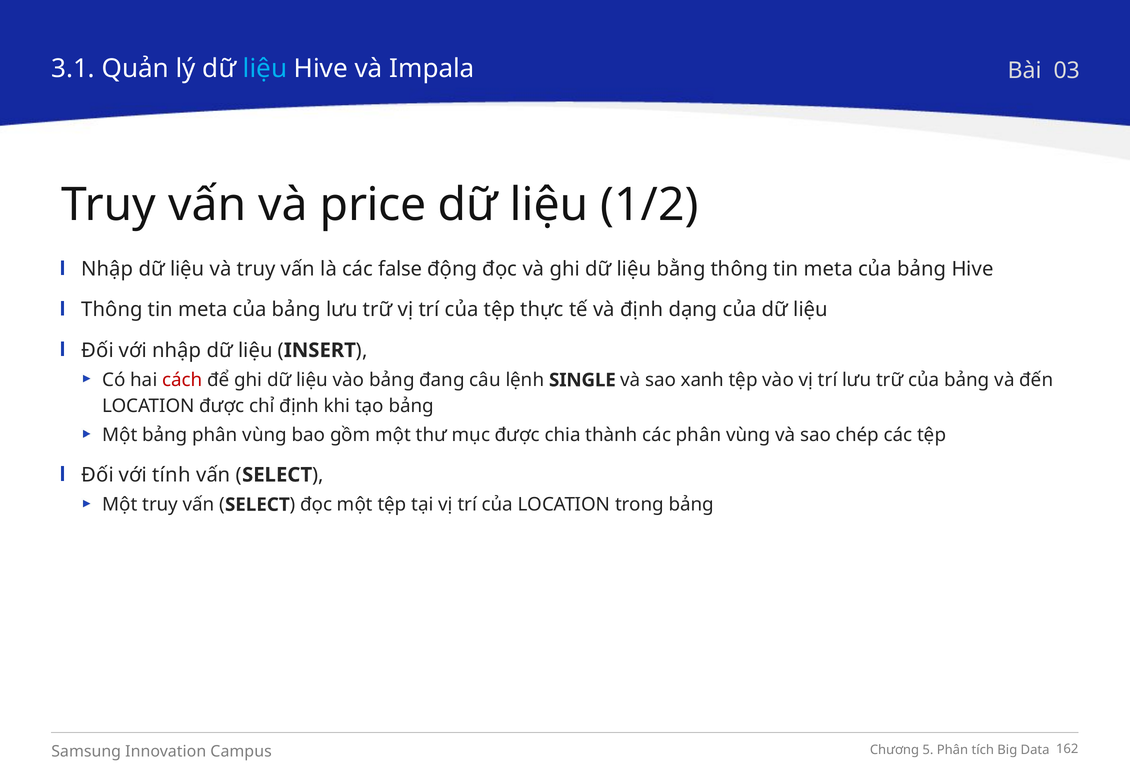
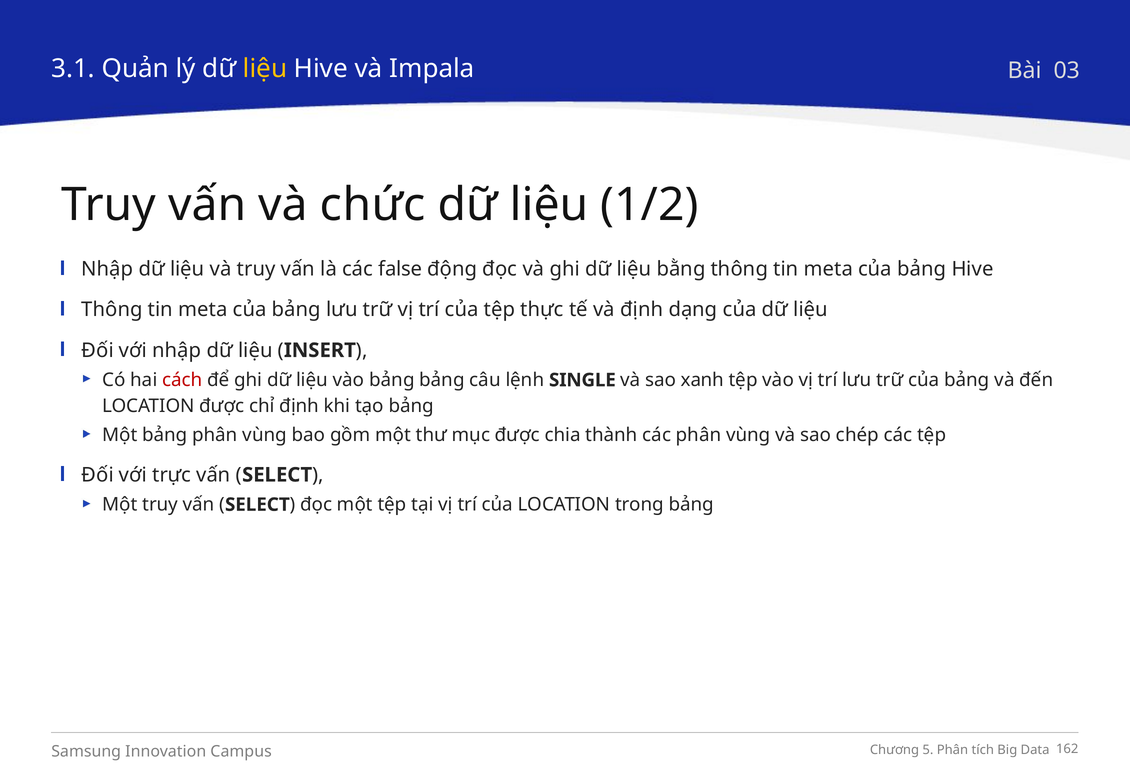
liệu at (265, 69) colour: light blue -> yellow
price: price -> chức
bảng đang: đang -> bảng
tính: tính -> trực
